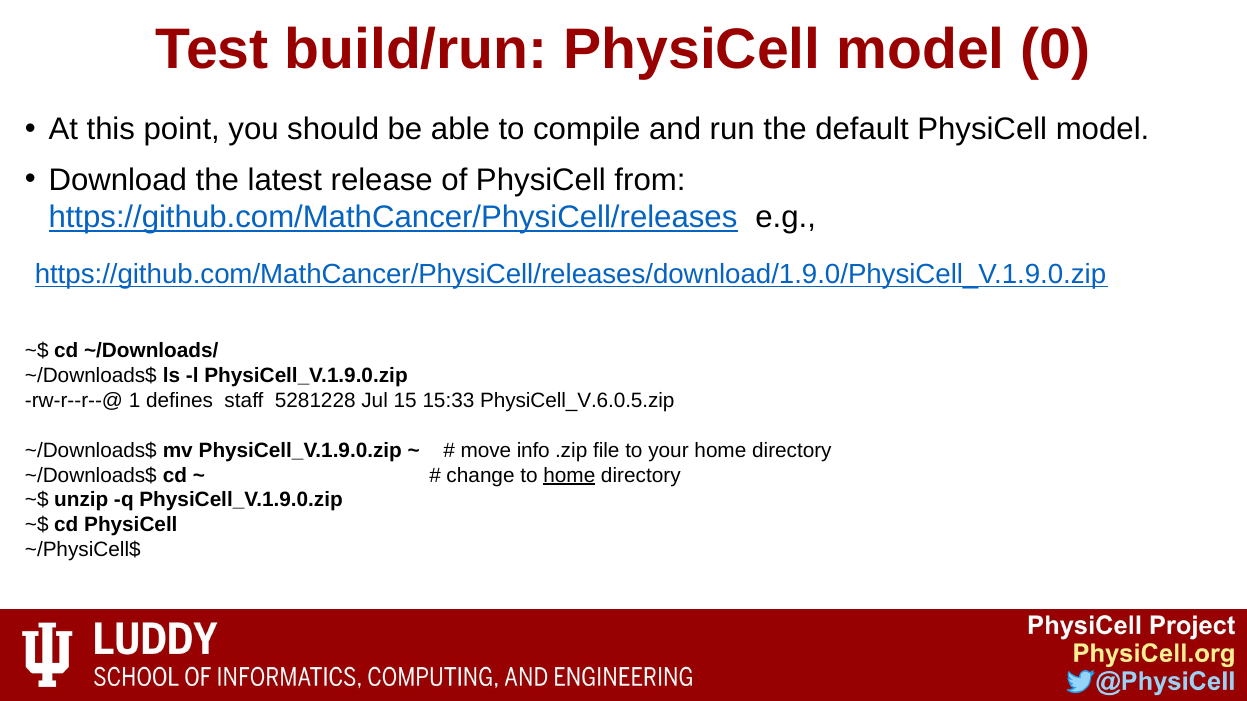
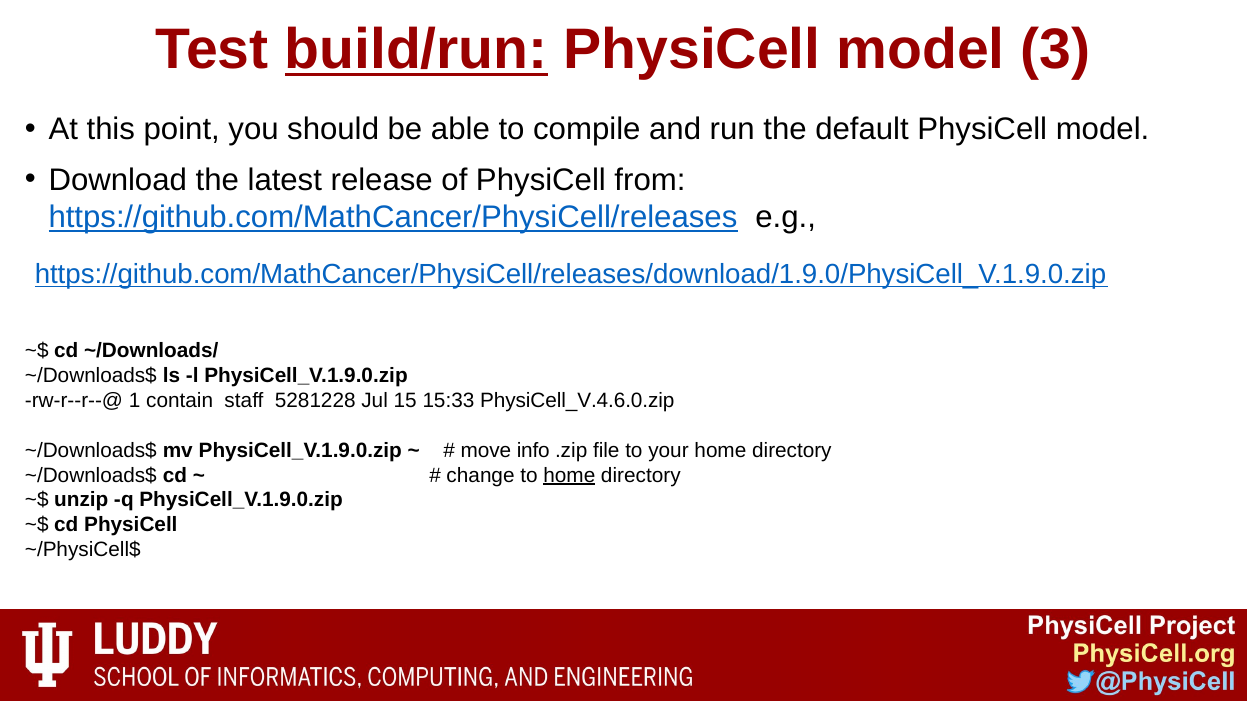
build/run underline: none -> present
0: 0 -> 3
defines: defines -> contain
PhysiCell_V.6.0.5.zip: PhysiCell_V.6.0.5.zip -> PhysiCell_V.4.6.0.zip
